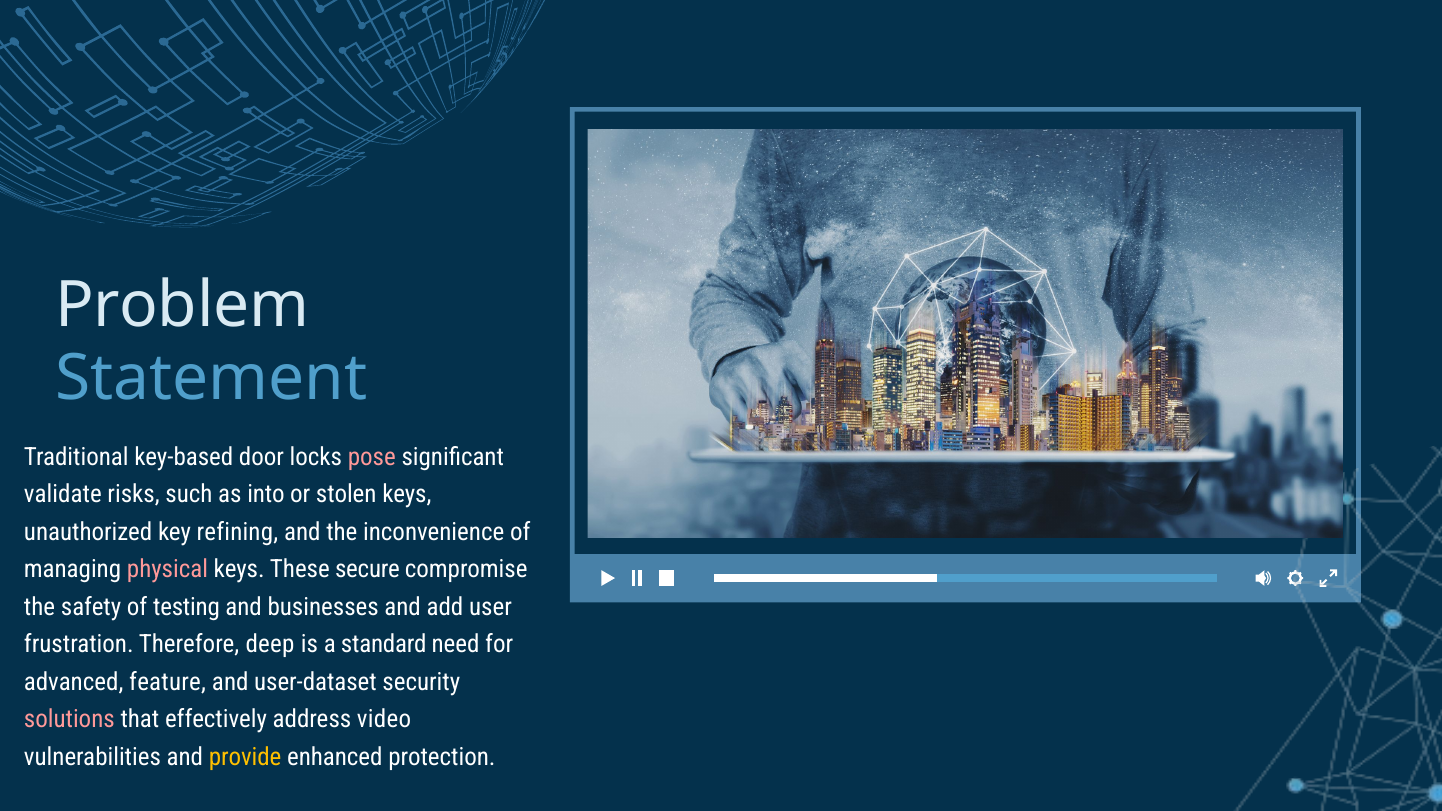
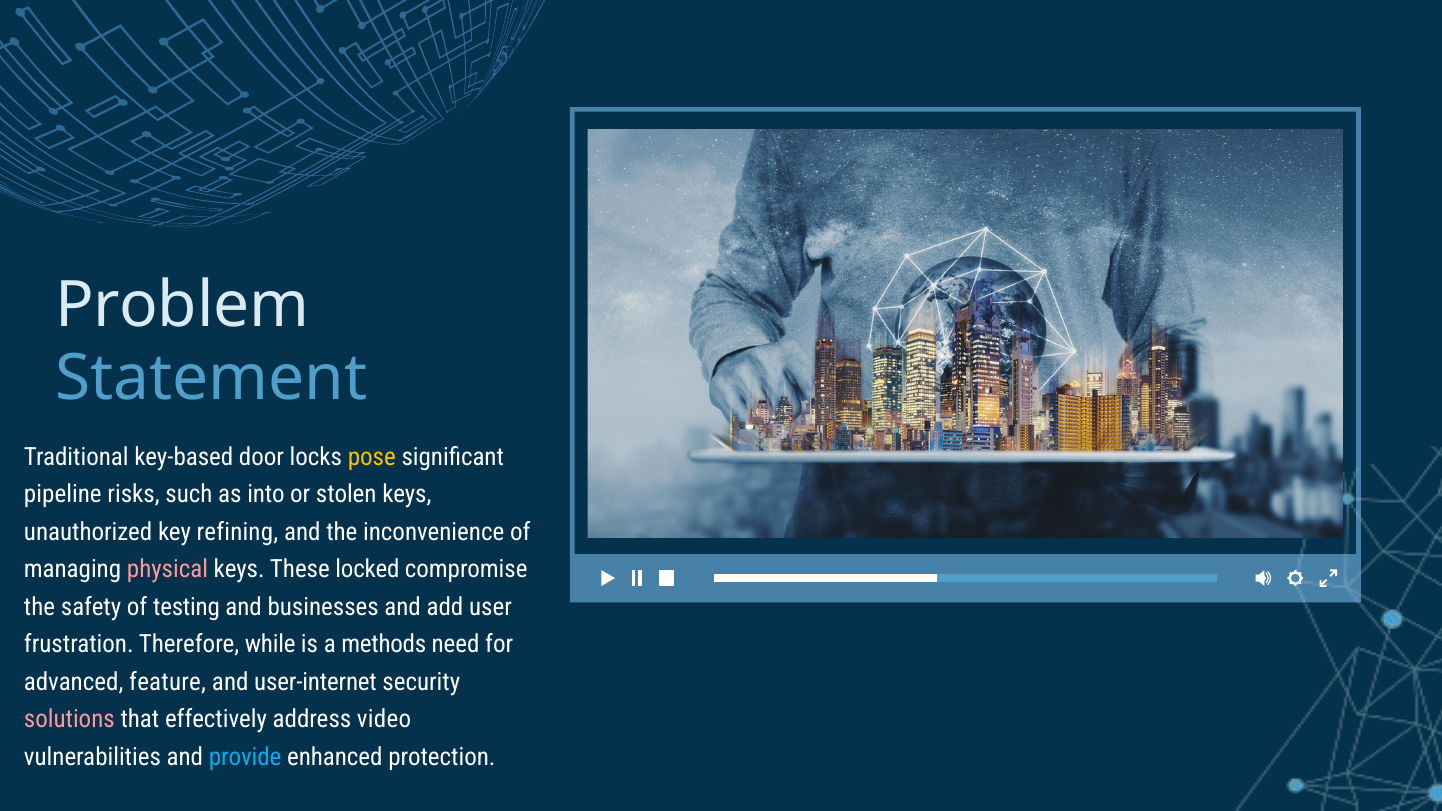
pose colour: pink -> yellow
validate: validate -> pipeline
secure: secure -> locked
deep: deep -> while
standard: standard -> methods
user-dataset: user-dataset -> user-internet
provide colour: yellow -> light blue
